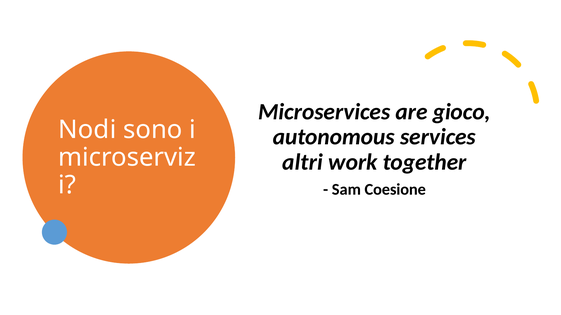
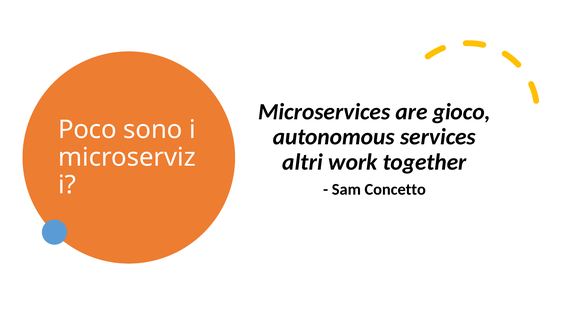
Nodi: Nodi -> Poco
Coesione: Coesione -> Concetto
